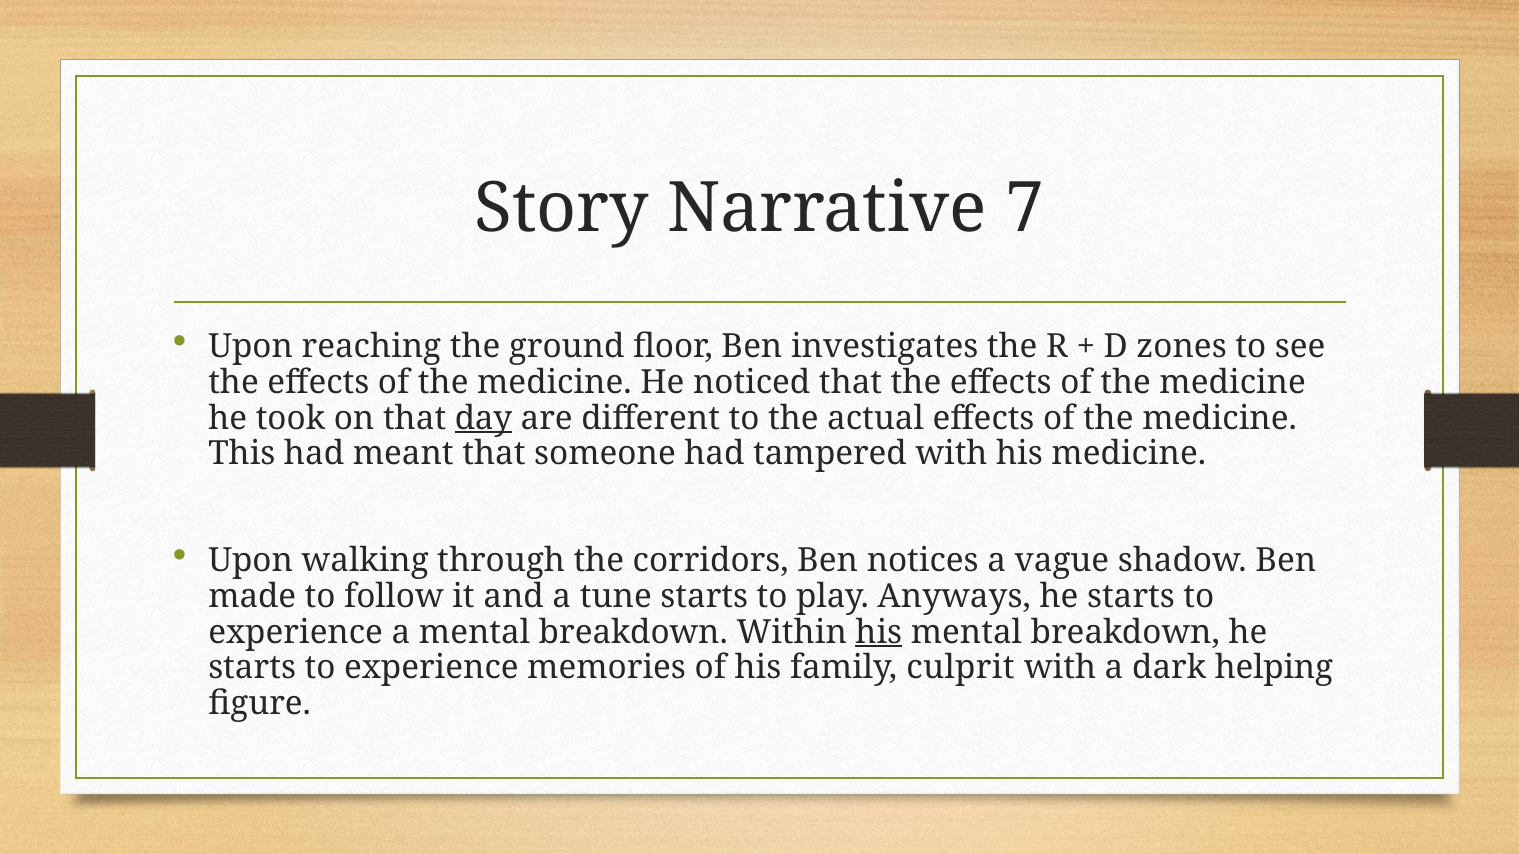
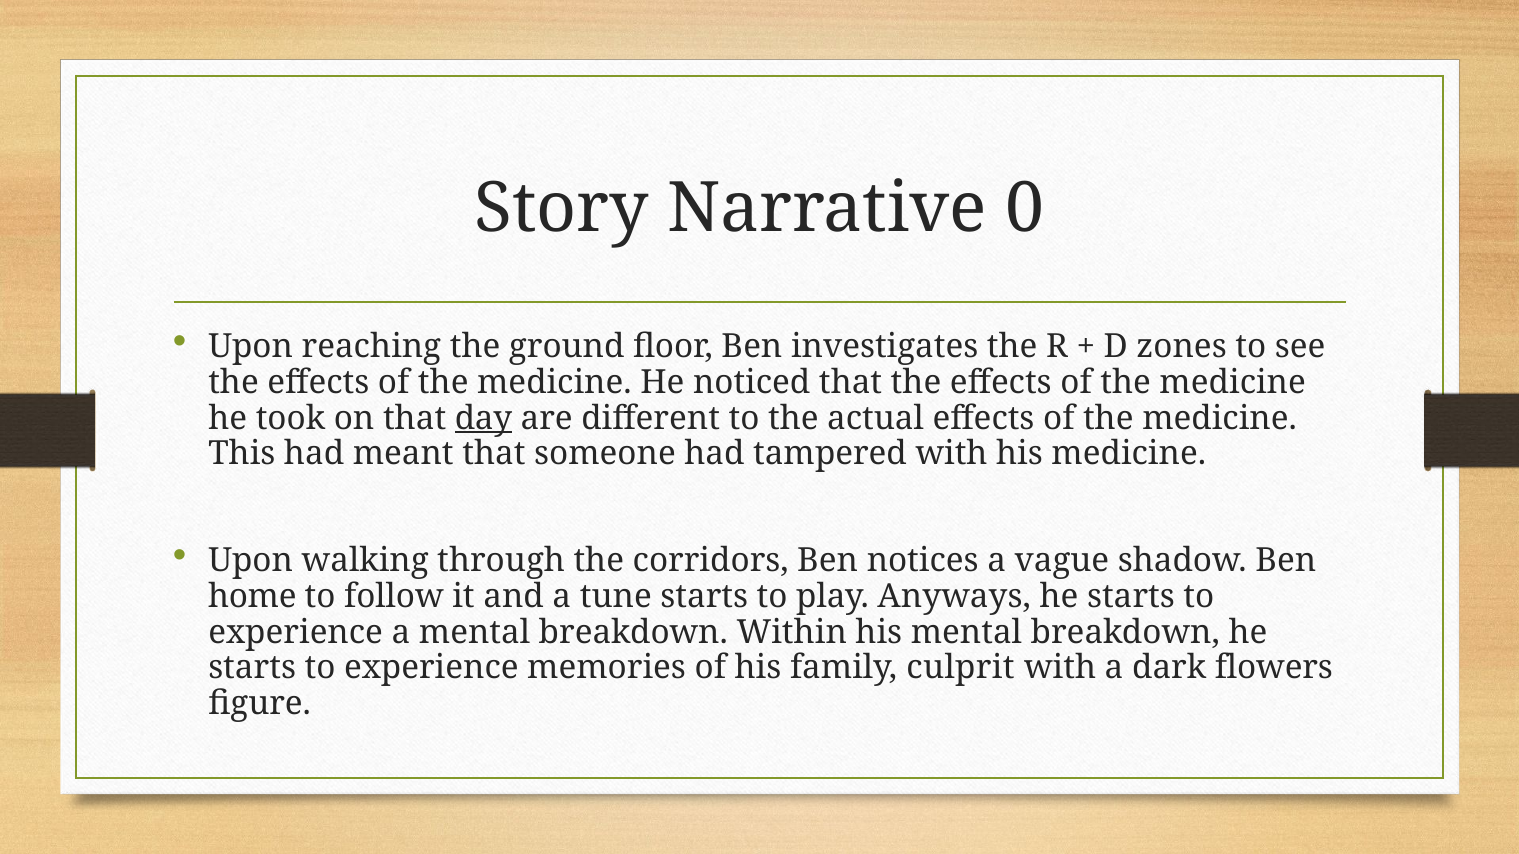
7: 7 -> 0
made: made -> home
his at (879, 632) underline: present -> none
helping: helping -> flowers
